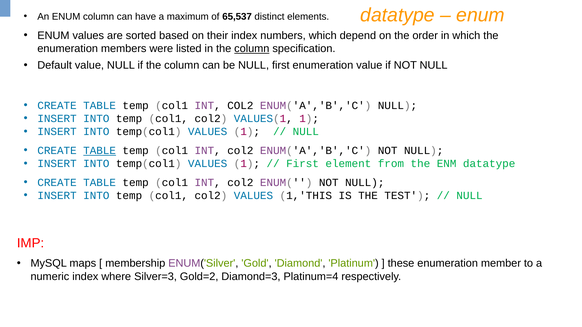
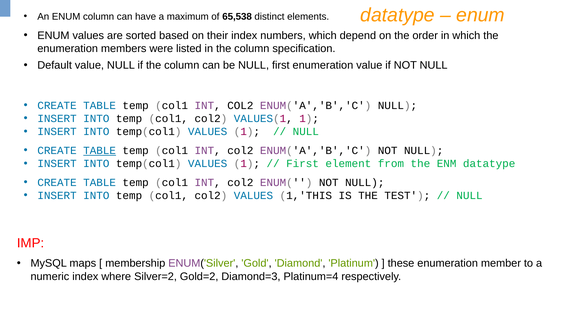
65,537: 65,537 -> 65,538
column at (252, 49) underline: present -> none
Silver=3: Silver=3 -> Silver=2
